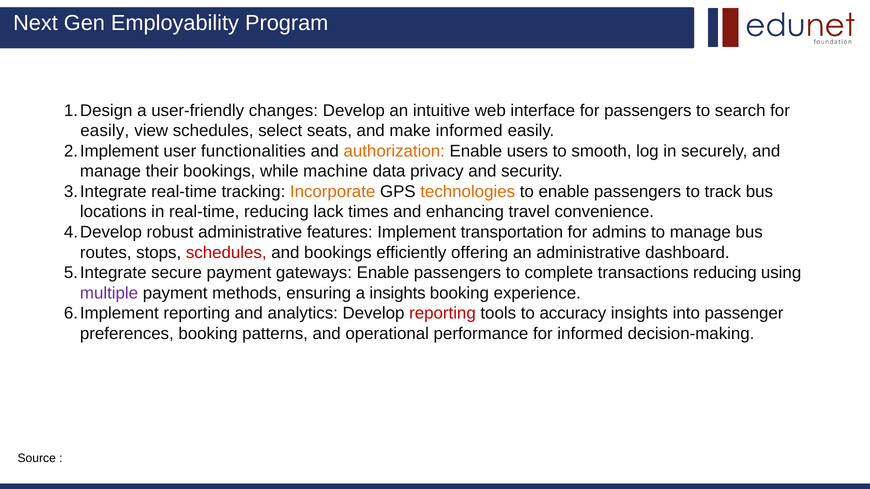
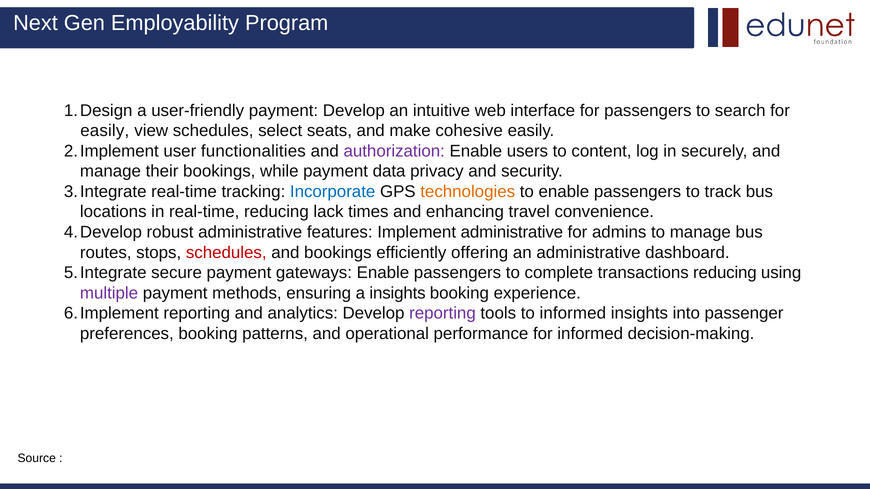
user-friendly changes: changes -> payment
make informed: informed -> cohesive
authorization colour: orange -> purple
smooth: smooth -> content
while machine: machine -> payment
Incorporate colour: orange -> blue
Implement transportation: transportation -> administrative
reporting at (442, 314) colour: red -> purple
to accuracy: accuracy -> informed
